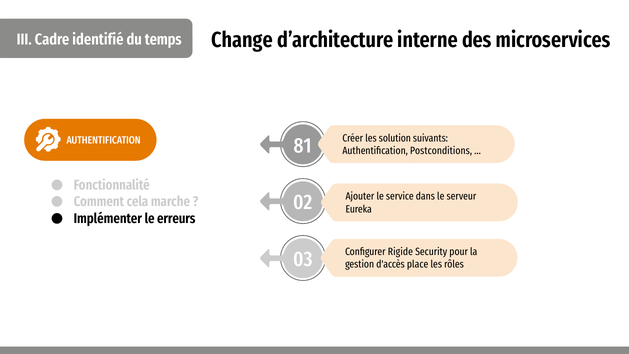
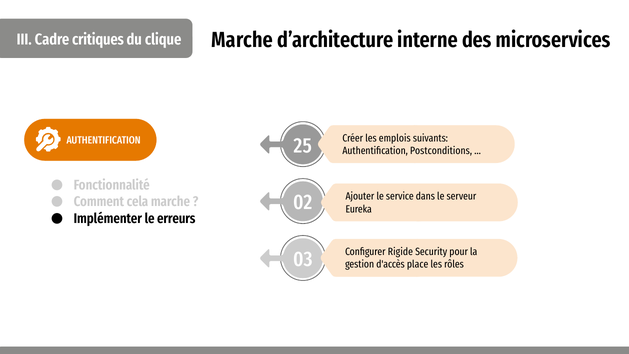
Change at (242, 40): Change -> Marche
identifié: identifié -> critiques
temps: temps -> clique
81: 81 -> 25
solution: solution -> emplois
